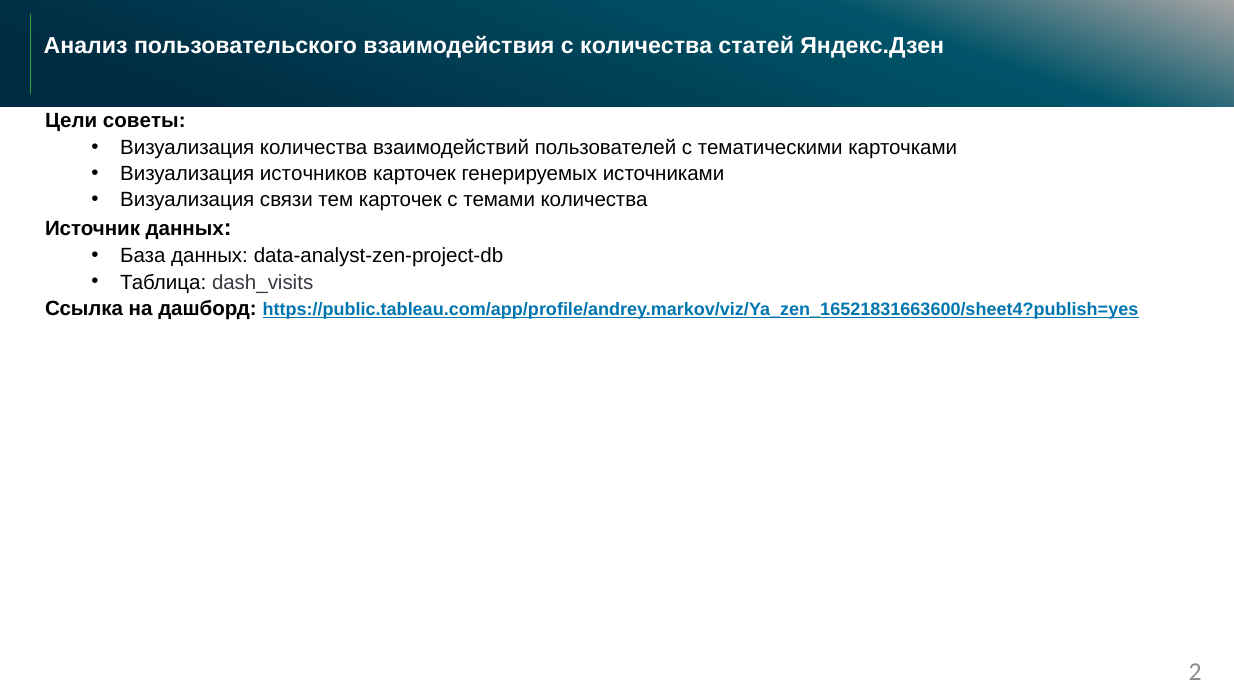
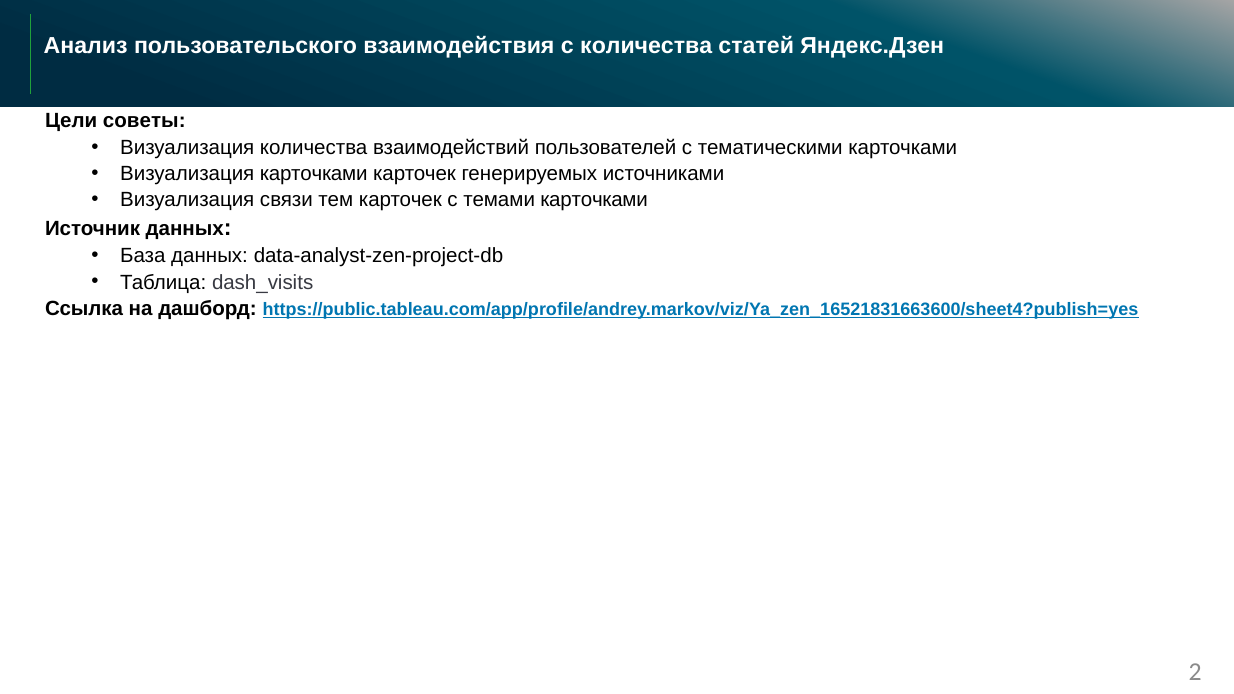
Визуализация источников: источников -> карточками
темами количества: количества -> карточками
